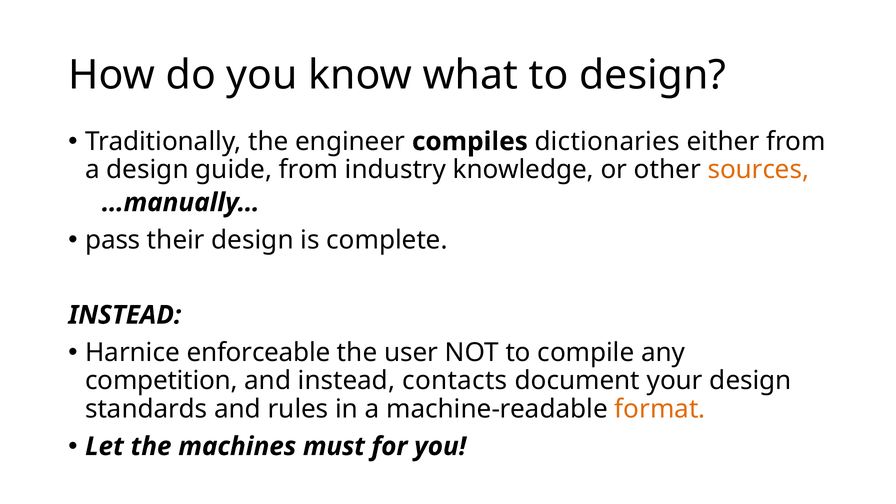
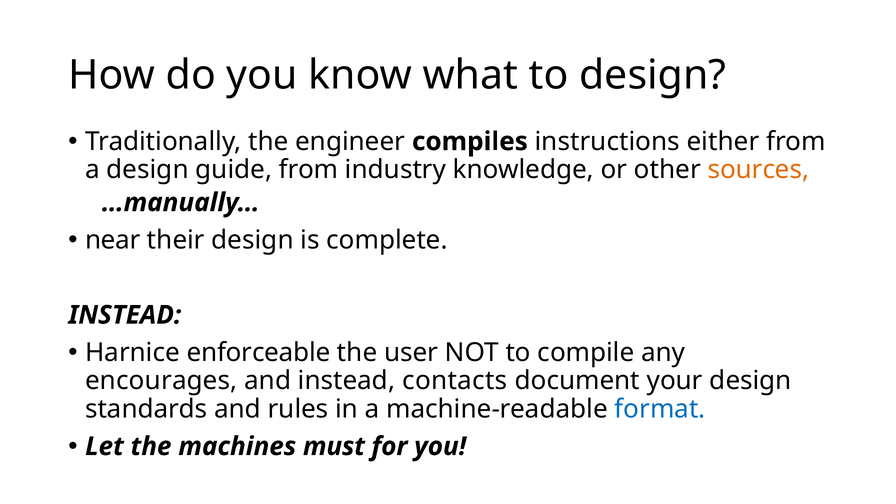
dictionaries: dictionaries -> instructions
pass: pass -> near
competition: competition -> encourages
format colour: orange -> blue
